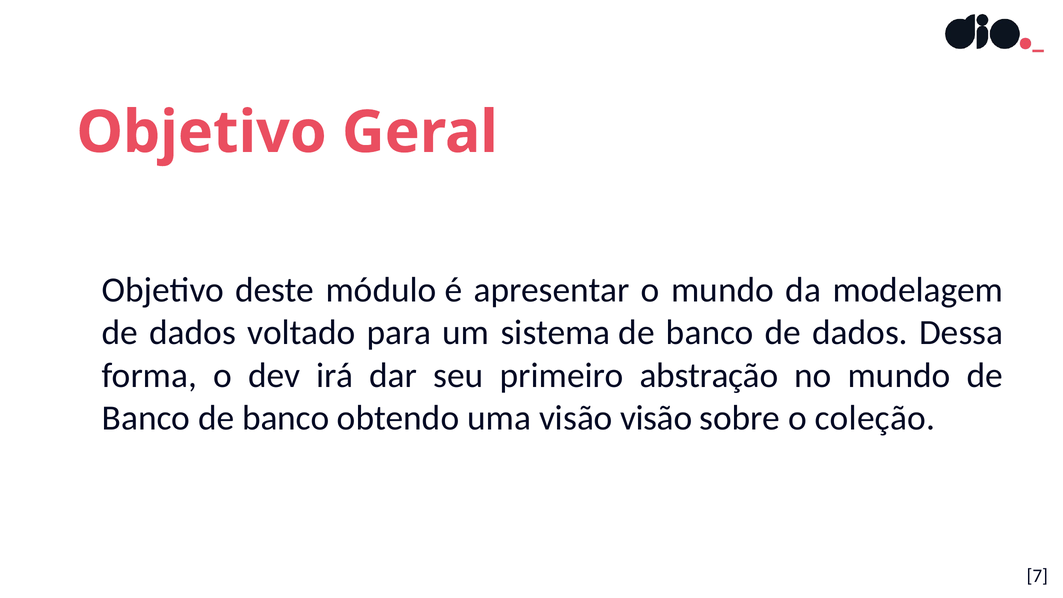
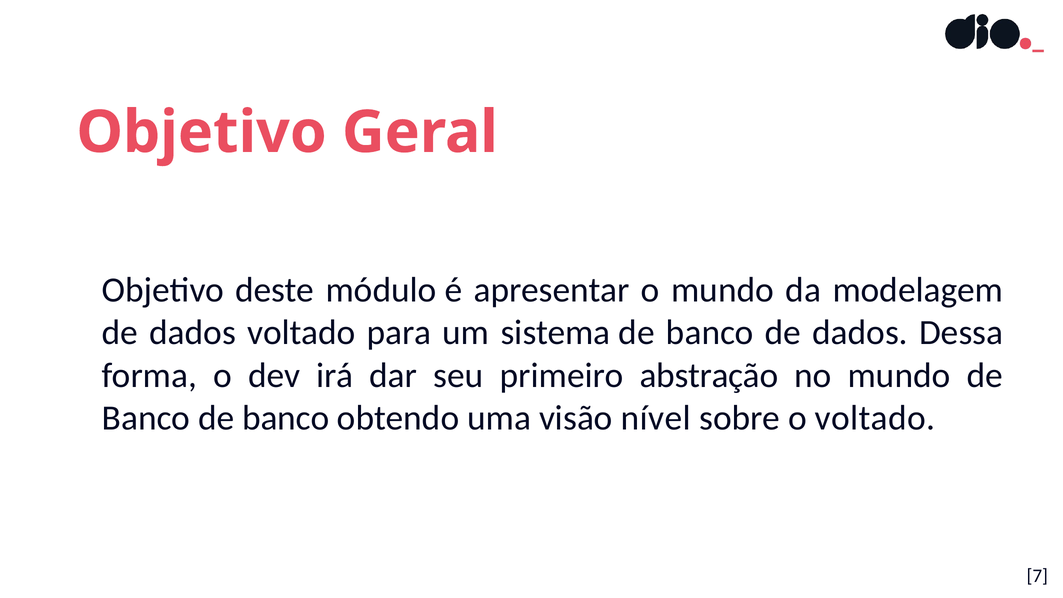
visão visão: visão -> nível
o coleção: coleção -> voltado
